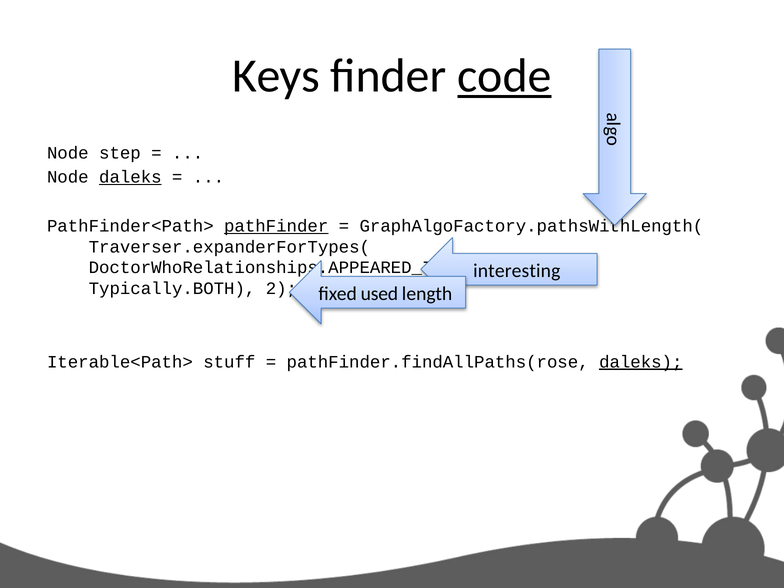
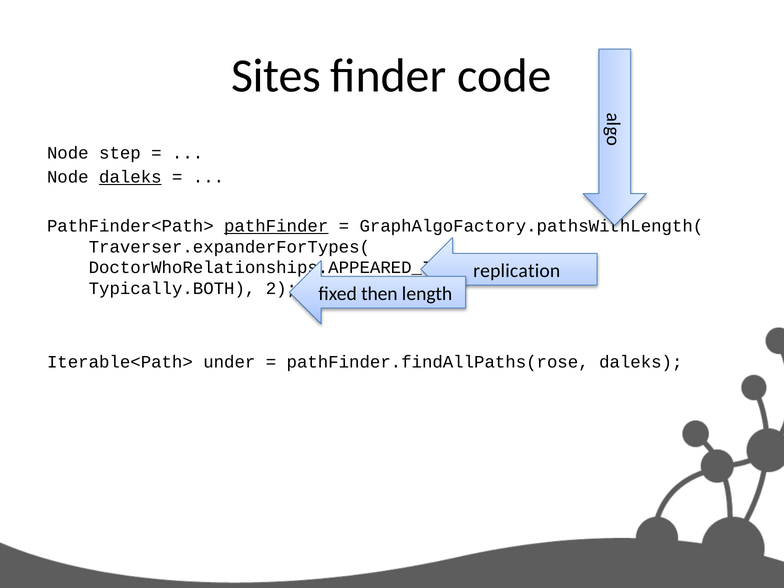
Keys: Keys -> Sites
code underline: present -> none
interesting: interesting -> replication
used: used -> then
stuff: stuff -> under
daleks at (641, 362) underline: present -> none
